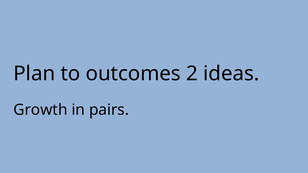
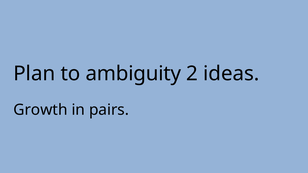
outcomes: outcomes -> ambiguity
